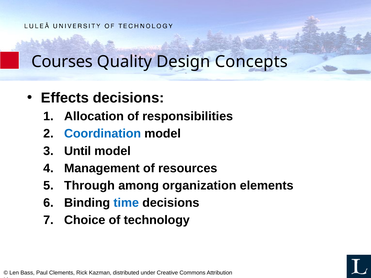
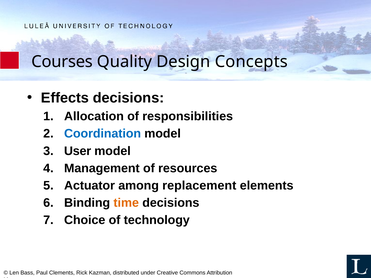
Until: Until -> User
Through: Through -> Actuator
organization: organization -> replacement
time colour: blue -> orange
